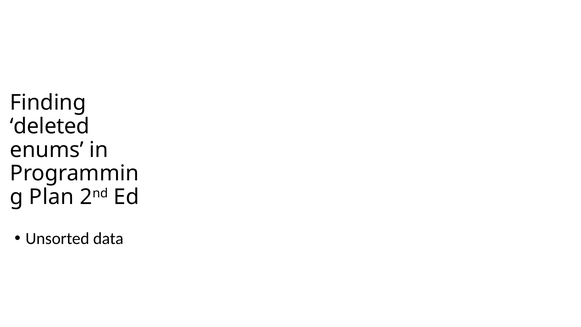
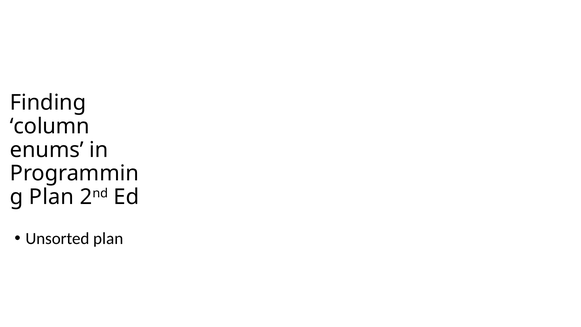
deleted: deleted -> column
Unsorted data: data -> plan
